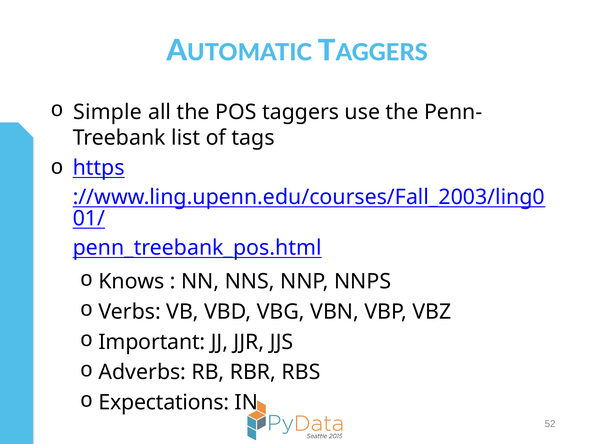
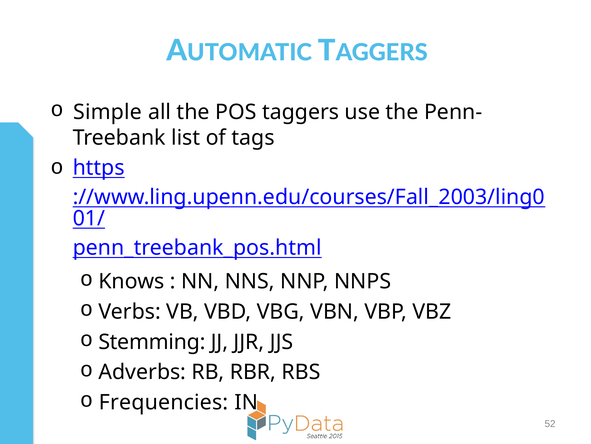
Important: Important -> Stemming
Expectations: Expectations -> Frequencies
